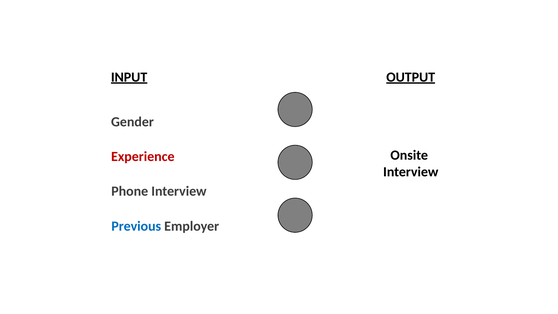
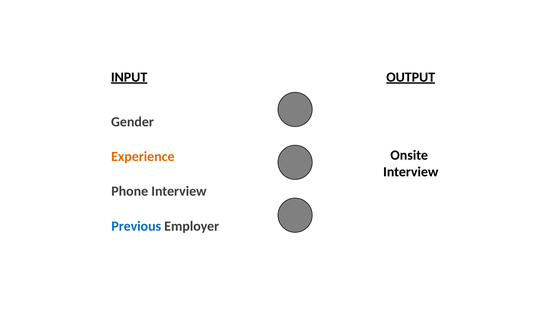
Experience colour: red -> orange
